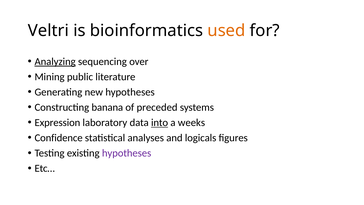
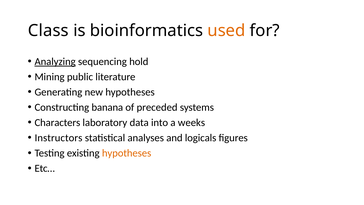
Veltri: Veltri -> Class
over: over -> hold
Expression: Expression -> Characters
into underline: present -> none
Confidence: Confidence -> Instructors
hypotheses at (127, 153) colour: purple -> orange
